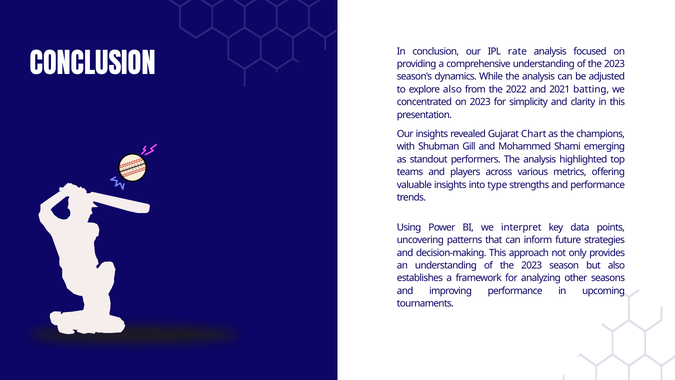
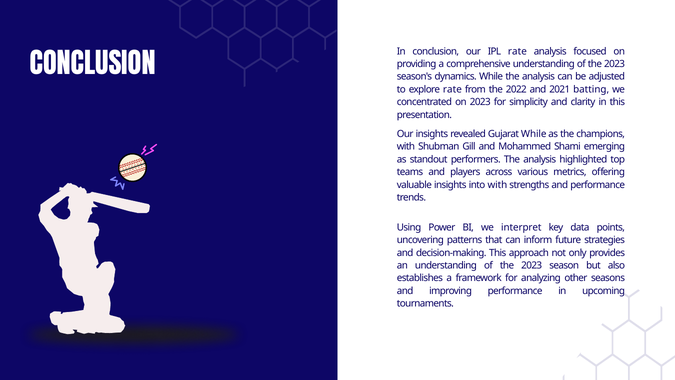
explore also: also -> rate
Gujarat Chart: Chart -> While
into type: type -> with
